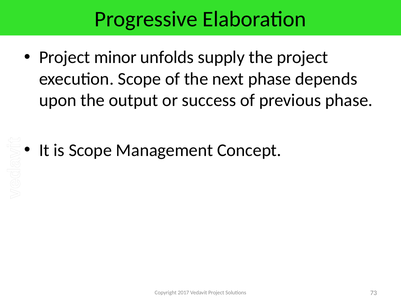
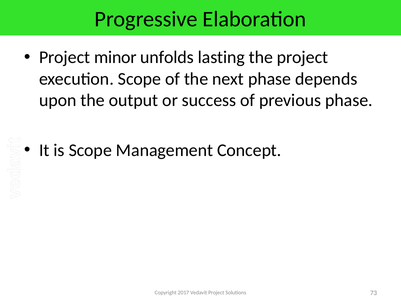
supply: supply -> lasting
